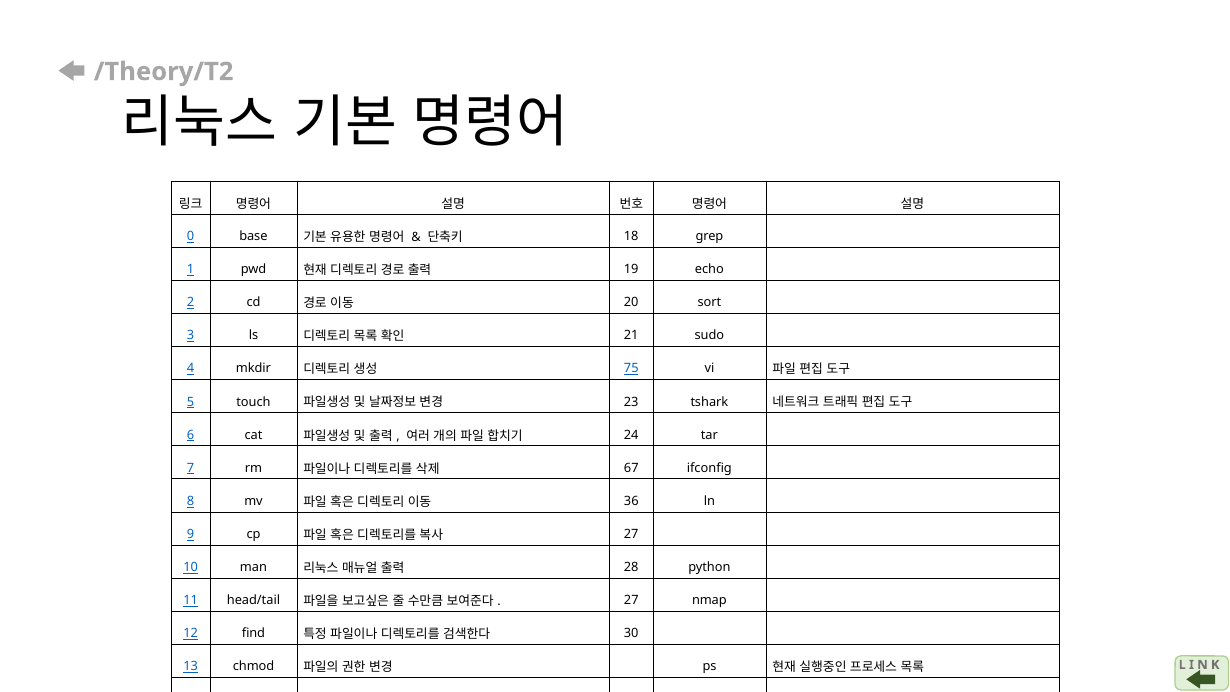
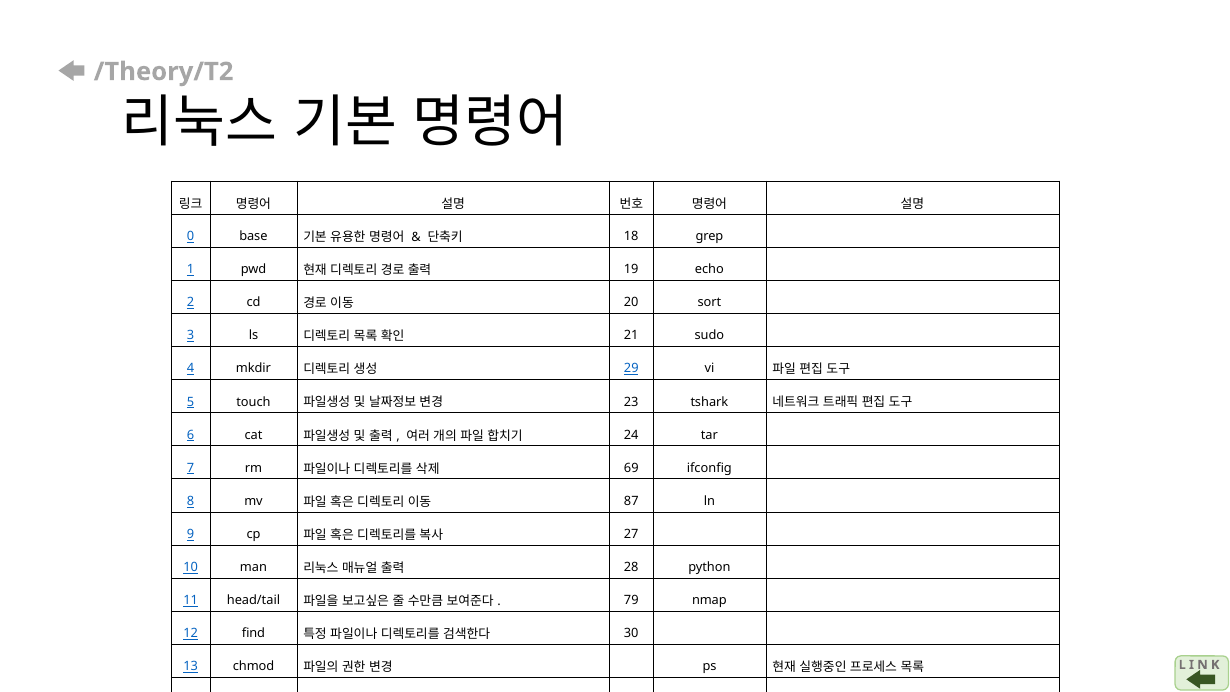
75: 75 -> 29
67: 67 -> 69
36: 36 -> 87
27 at (631, 600): 27 -> 79
